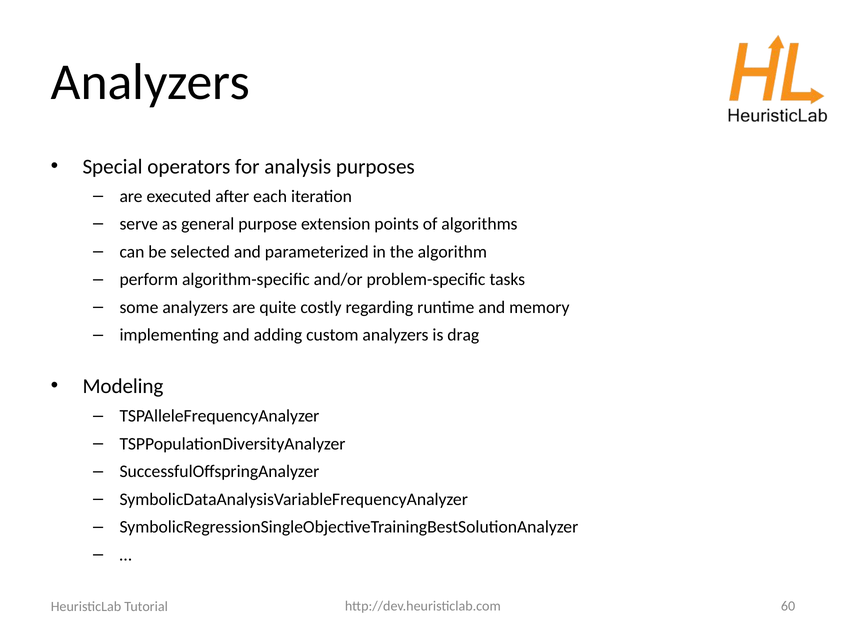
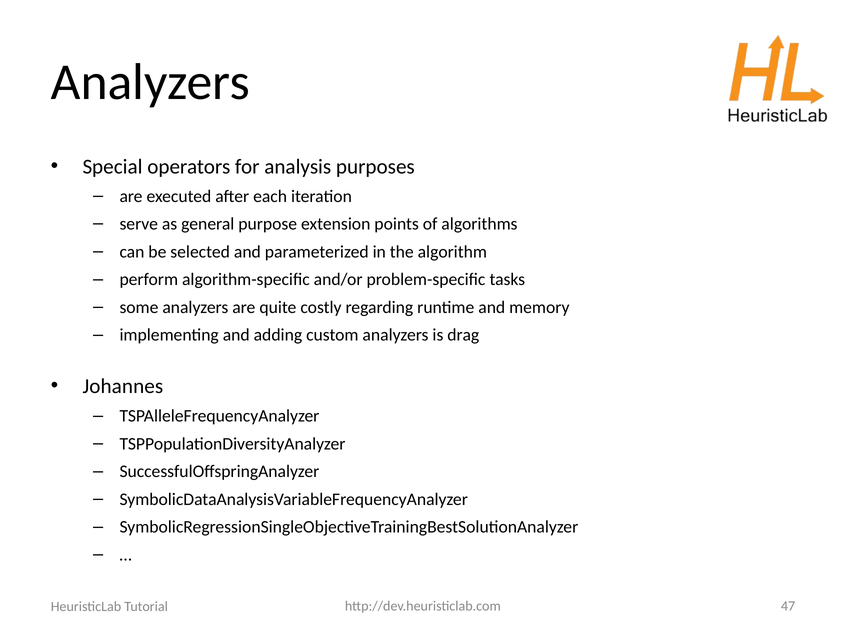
Modeling: Modeling -> Johannes
60: 60 -> 47
